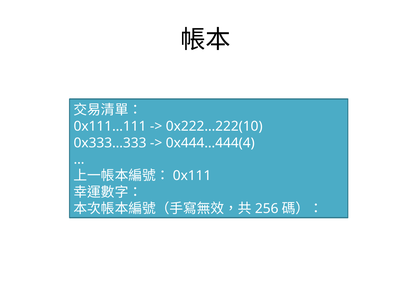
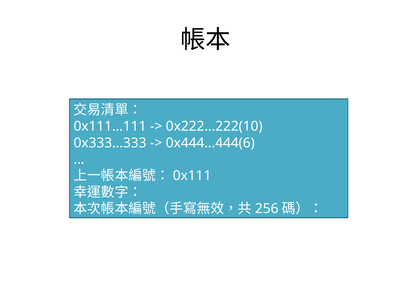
0x444…444(4: 0x444…444(4 -> 0x444…444(6
